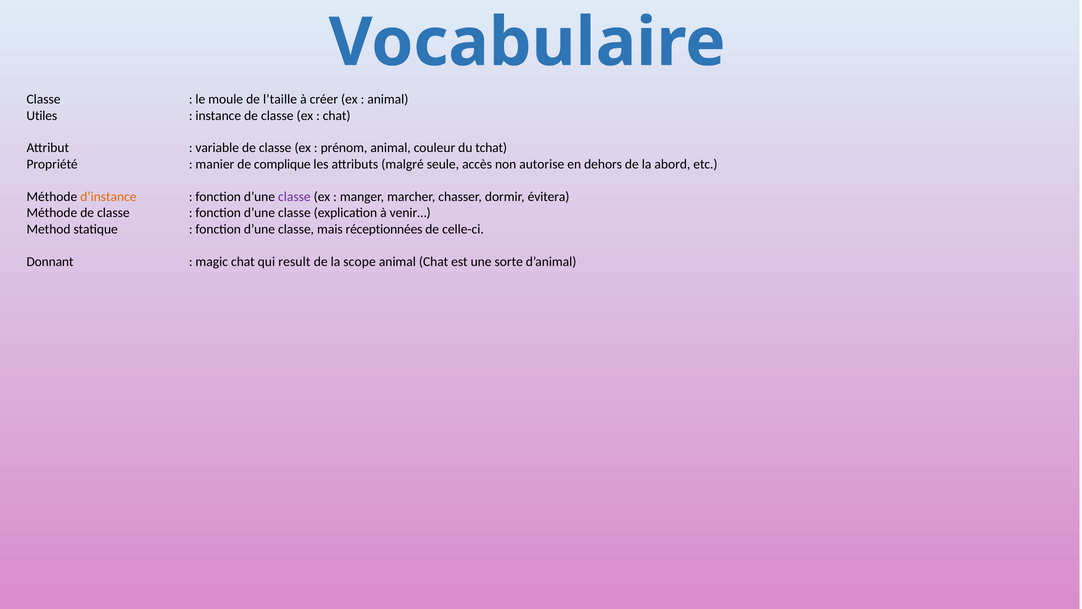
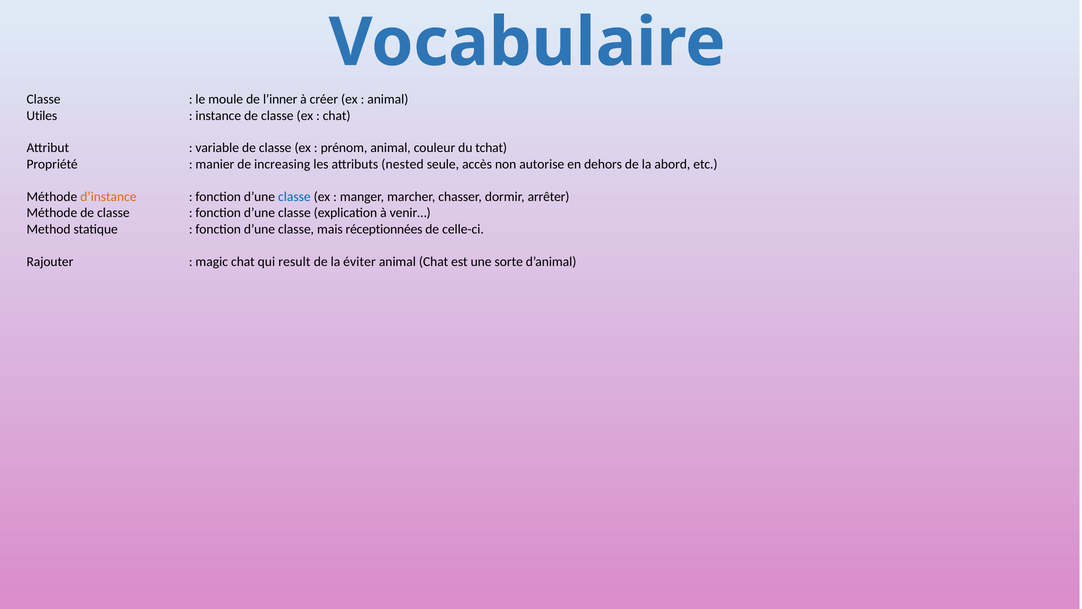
l’taille: l’taille -> l’inner
complique: complique -> increasing
malgré: malgré -> nested
classe at (294, 197) colour: purple -> blue
évitera: évitera -> arrêter
Donnant: Donnant -> Rajouter
scope: scope -> éviter
